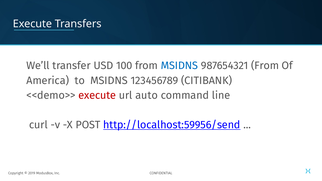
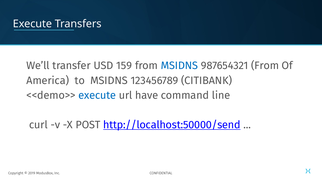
100: 100 -> 159
execute at (97, 95) colour: red -> blue
auto: auto -> have
http://localhost:59956/send: http://localhost:59956/send -> http://localhost:50000/send
